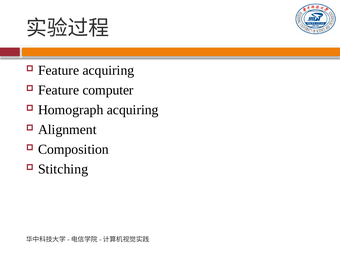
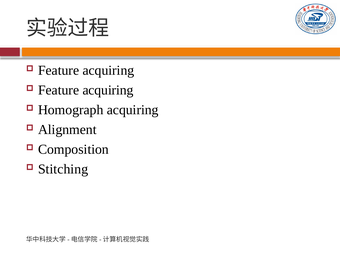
computer at (108, 90): computer -> acquiring
